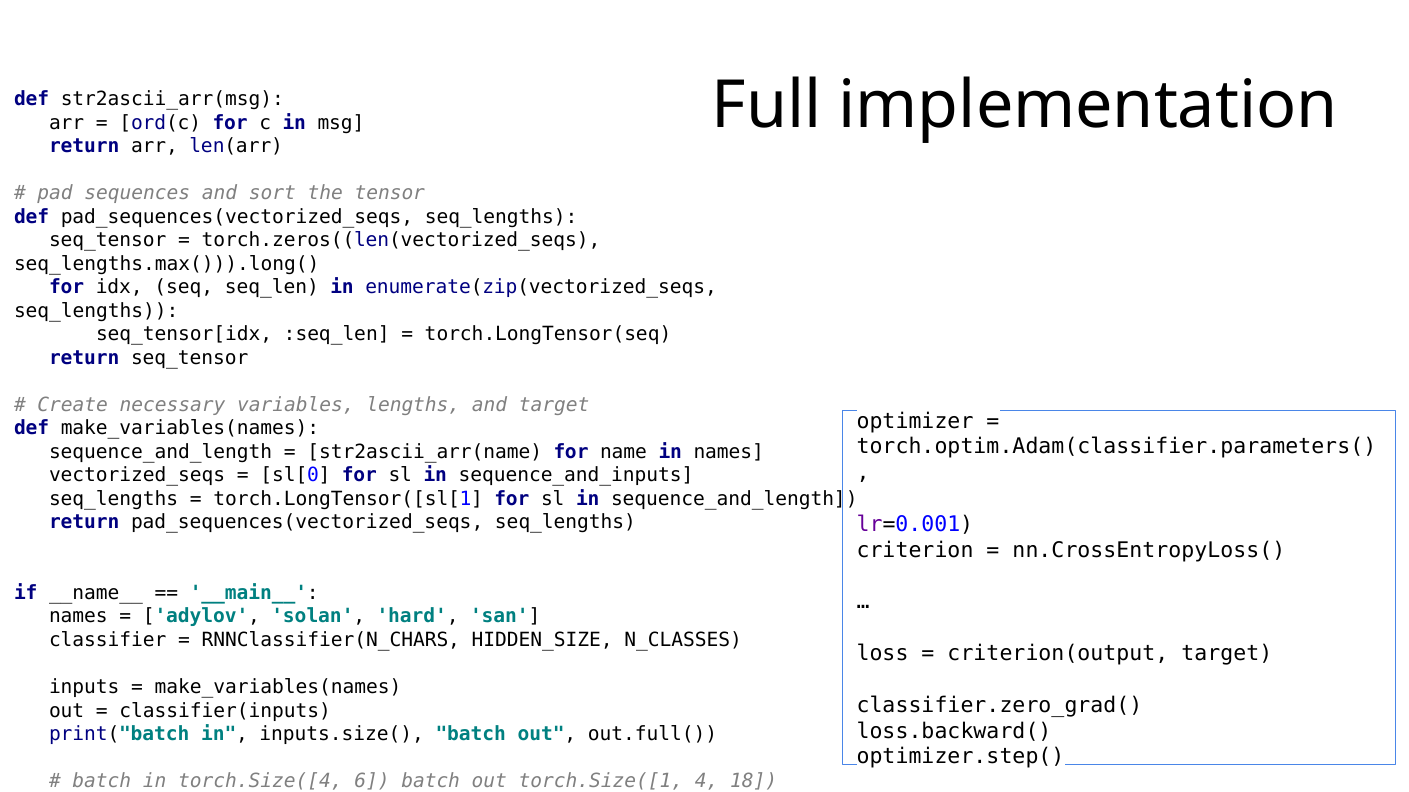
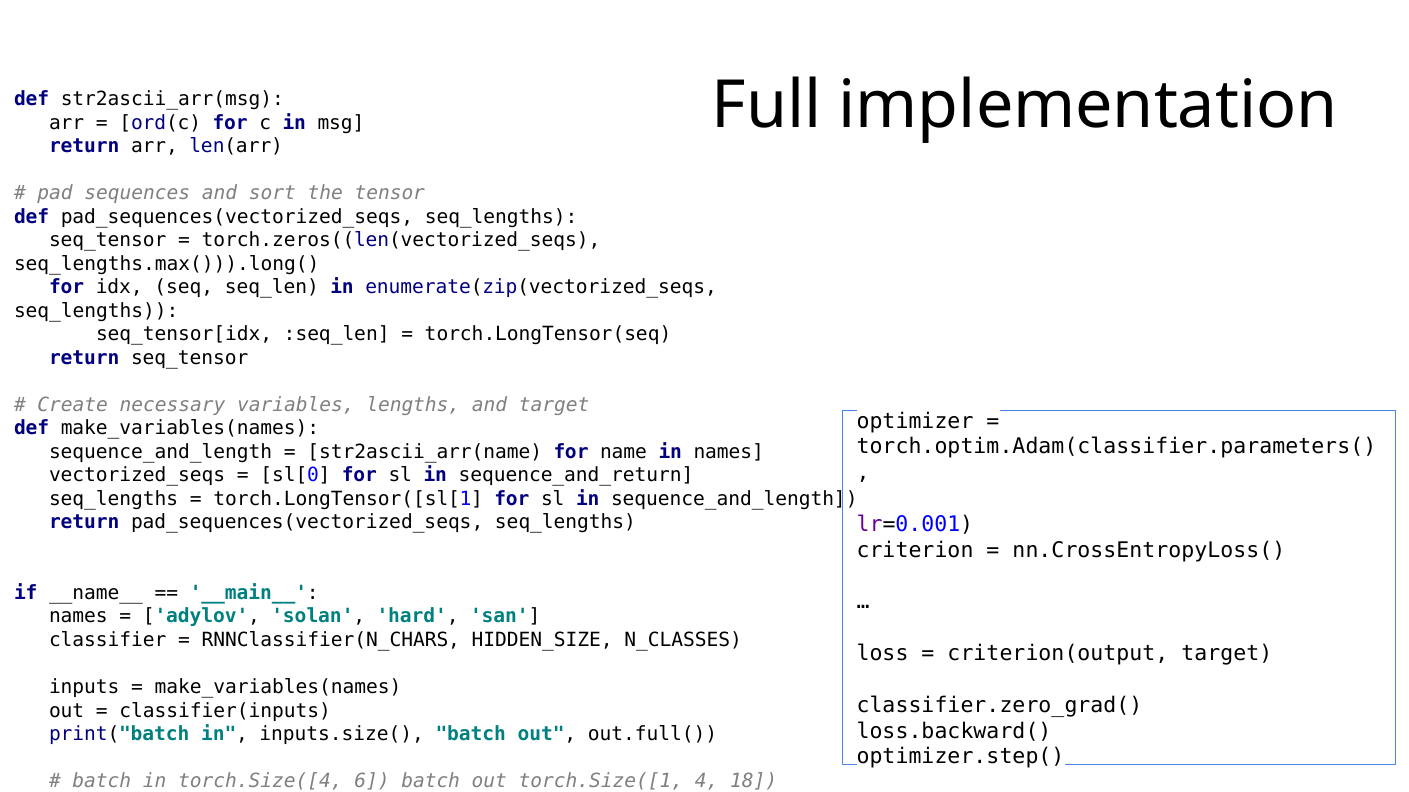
sequence_and_inputs: sequence_and_inputs -> sequence_and_return
